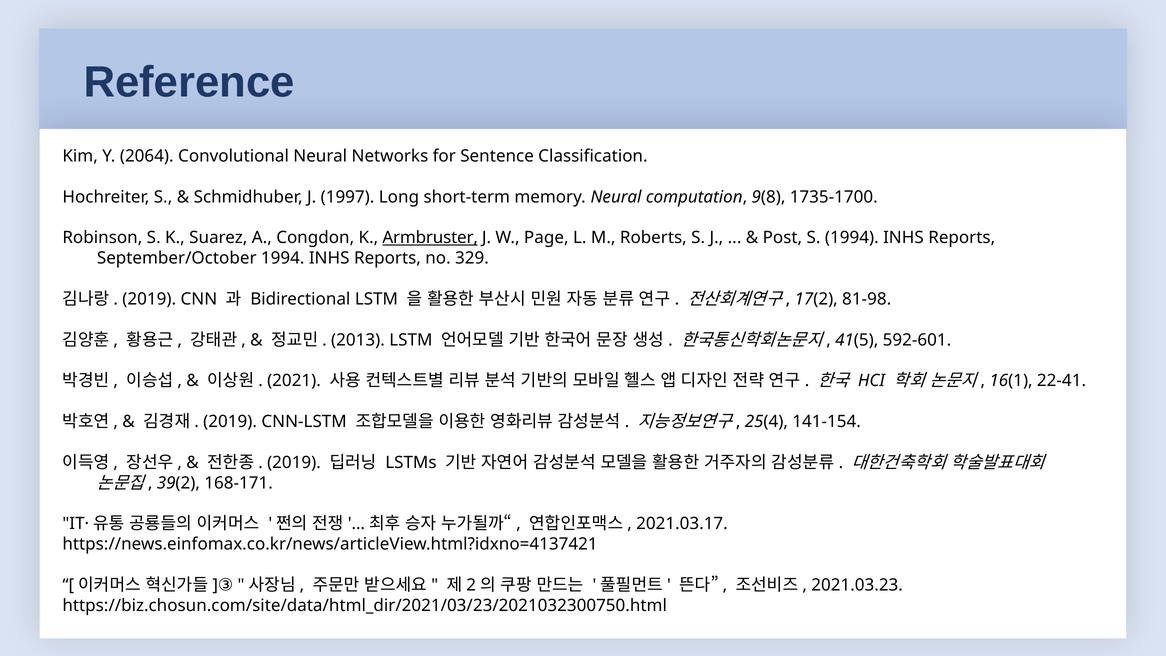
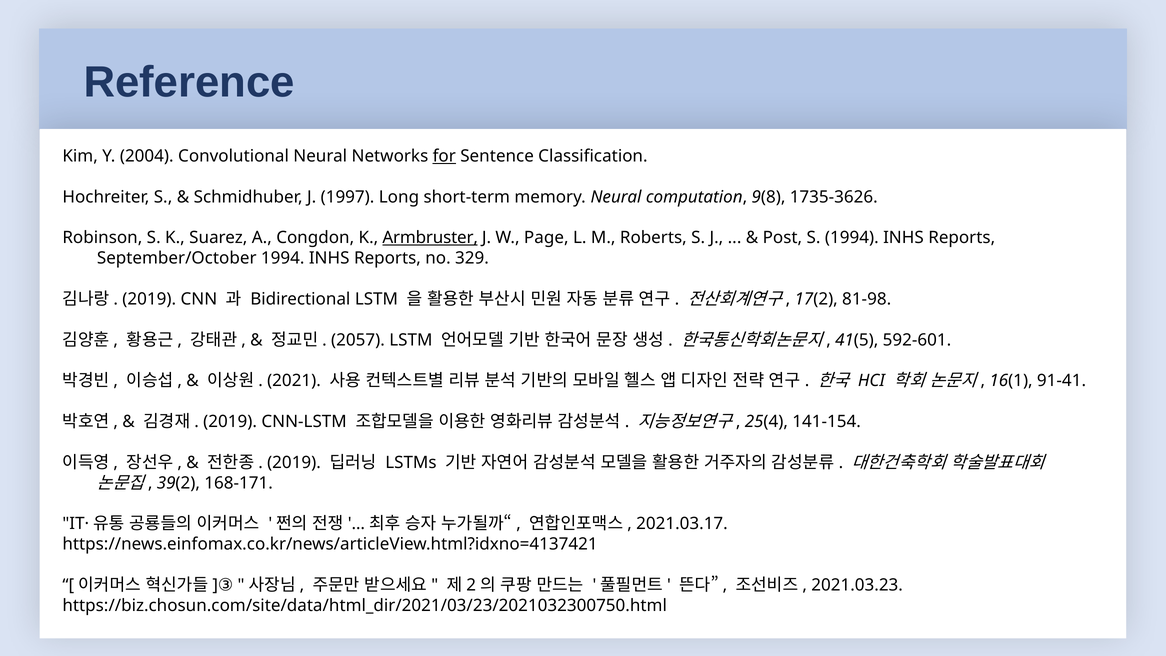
2064: 2064 -> 2004
for underline: none -> present
1735-1700: 1735-1700 -> 1735-3626
2013: 2013 -> 2057
22-41: 22-41 -> 91-41
